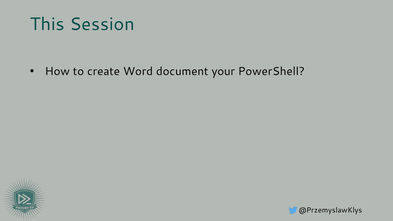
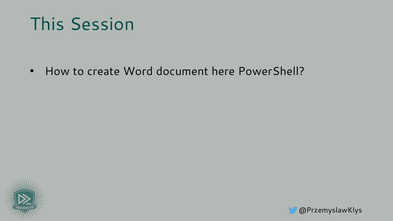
your: your -> here
